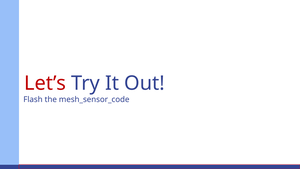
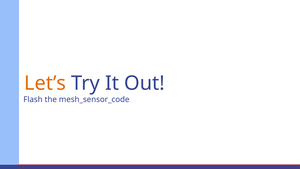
Let’s colour: red -> orange
